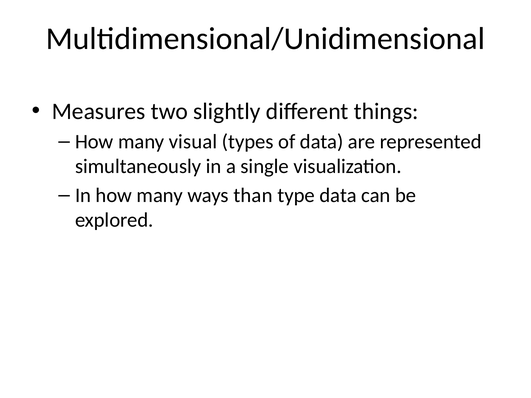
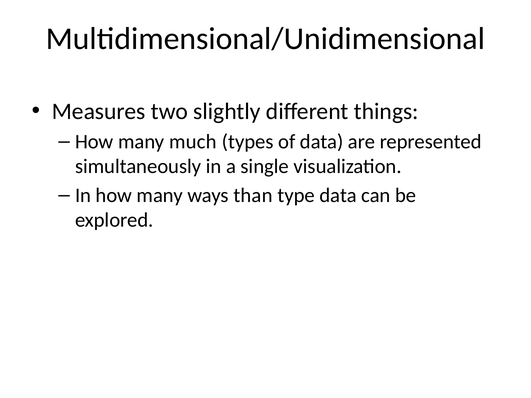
visual: visual -> much
